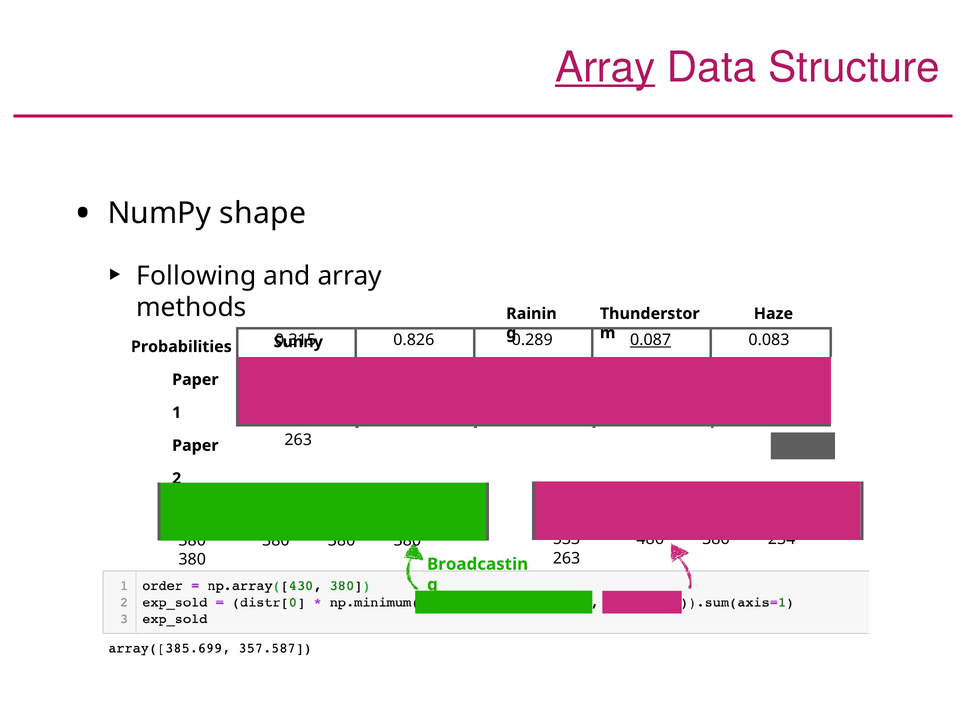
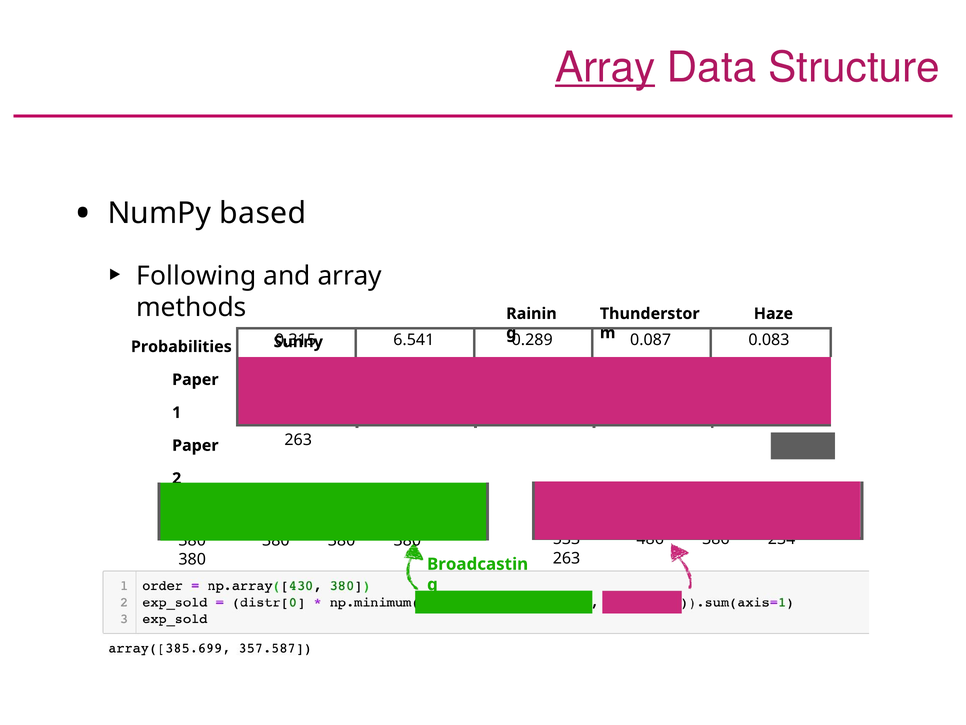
shape: shape -> based
0.826: 0.826 -> 6.541
0.087 underline: present -> none
